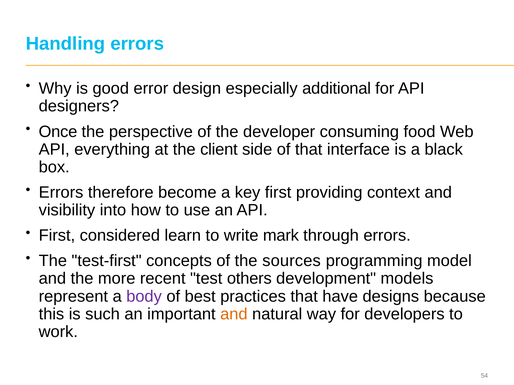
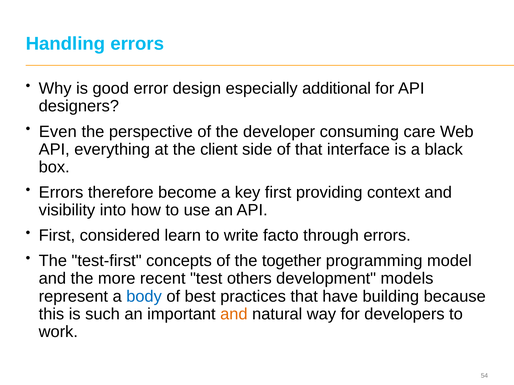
Once: Once -> Even
food: food -> care
mark: mark -> facto
sources: sources -> together
body colour: purple -> blue
designs: designs -> building
